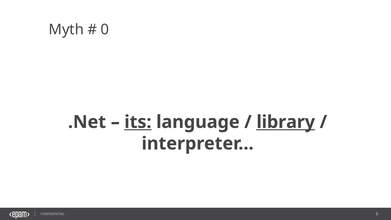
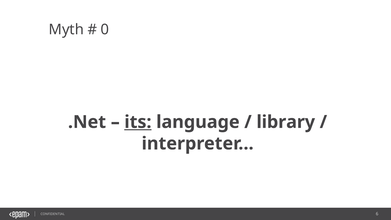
library underline: present -> none
